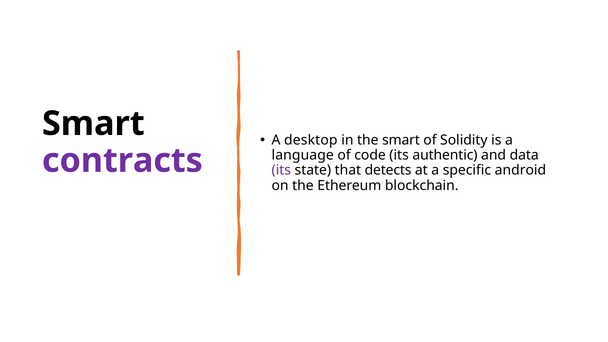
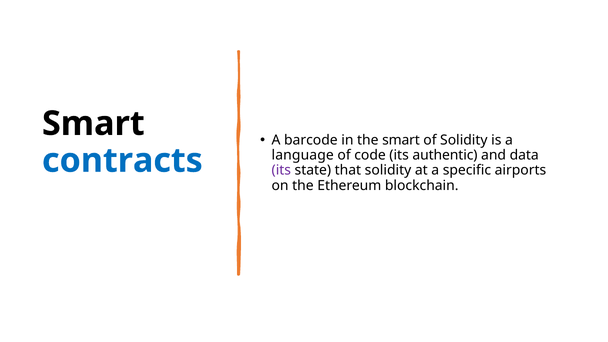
desktop: desktop -> barcode
contracts colour: purple -> blue
that detects: detects -> solidity
android: android -> airports
